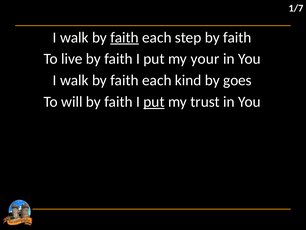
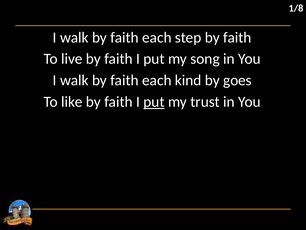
1/7: 1/7 -> 1/8
faith at (125, 37) underline: present -> none
your: your -> song
will: will -> like
